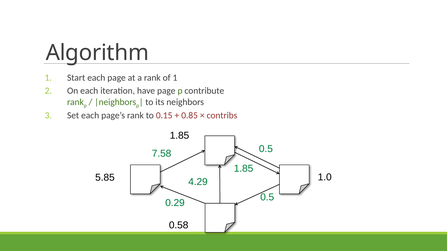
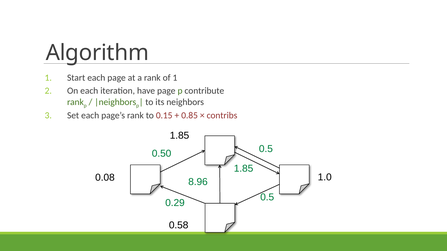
7.58: 7.58 -> 0.50
5.85: 5.85 -> 0.08
4.29: 4.29 -> 8.96
